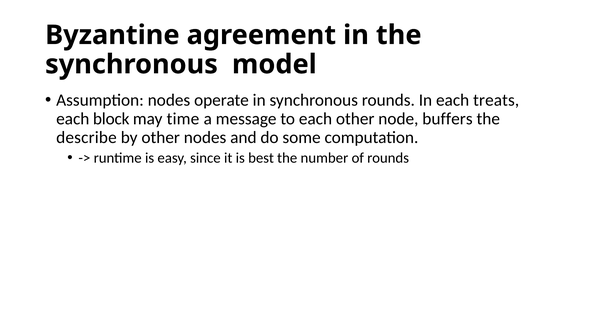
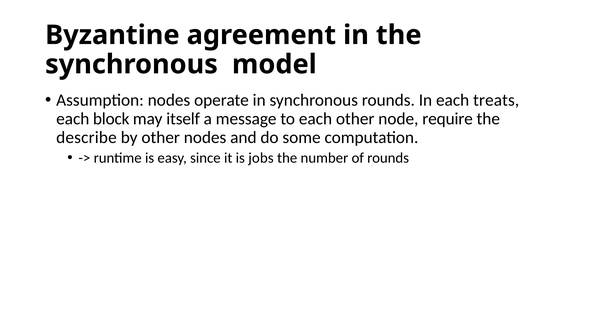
time: time -> itself
buffers: buffers -> require
best: best -> jobs
